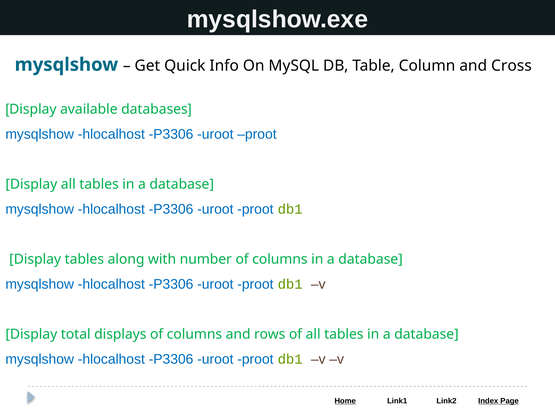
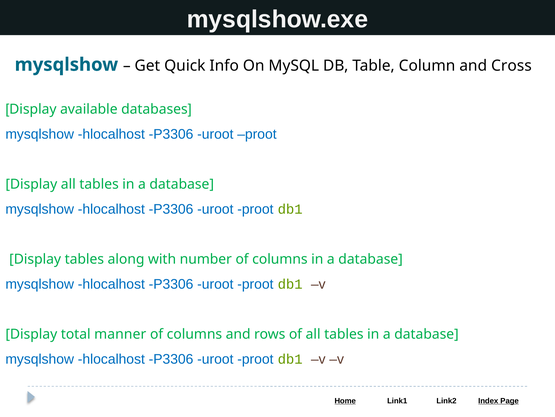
displays: displays -> manner
